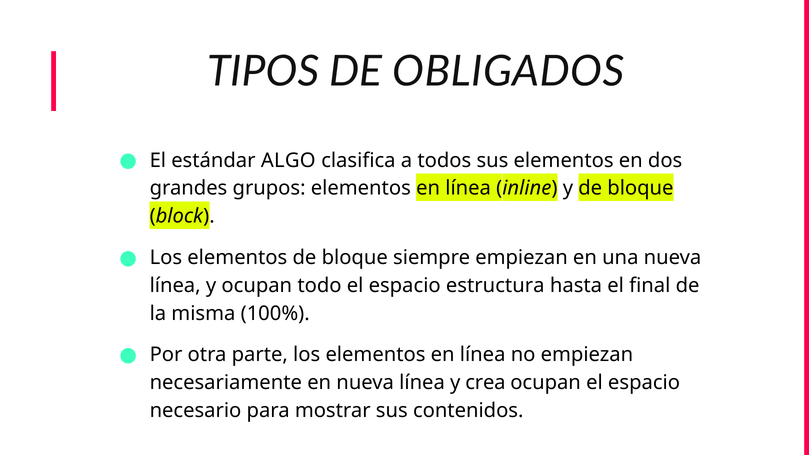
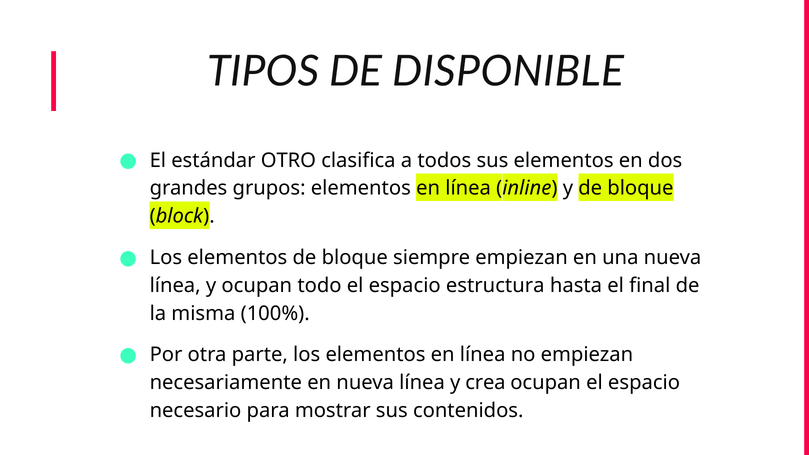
OBLIGADOS: OBLIGADOS -> DISPONIBLE
ALGO: ALGO -> OTRO
